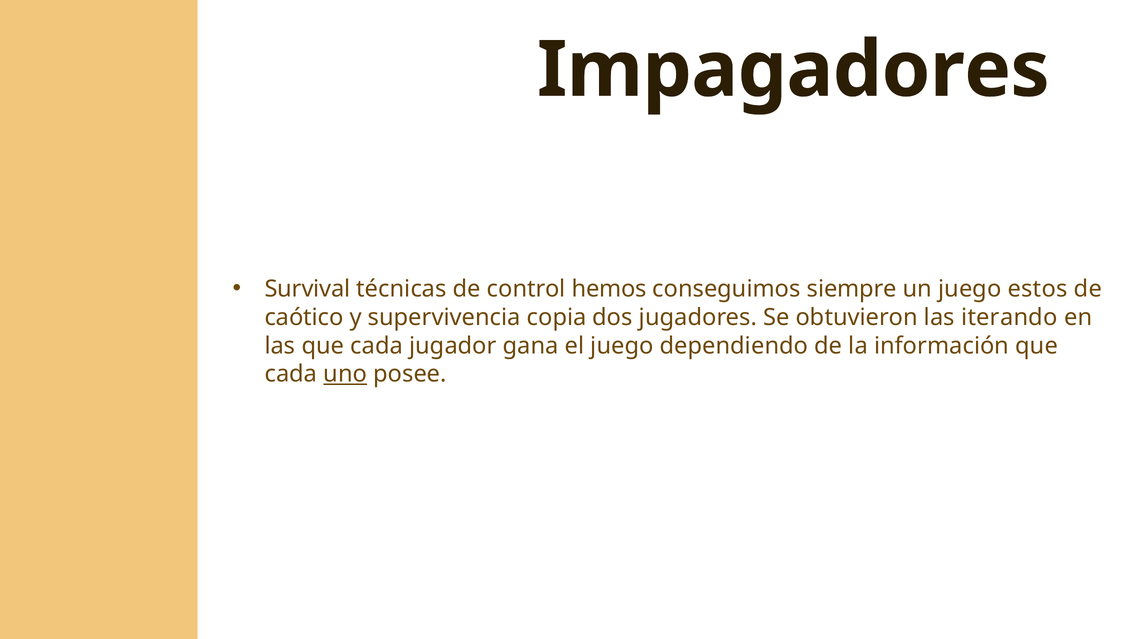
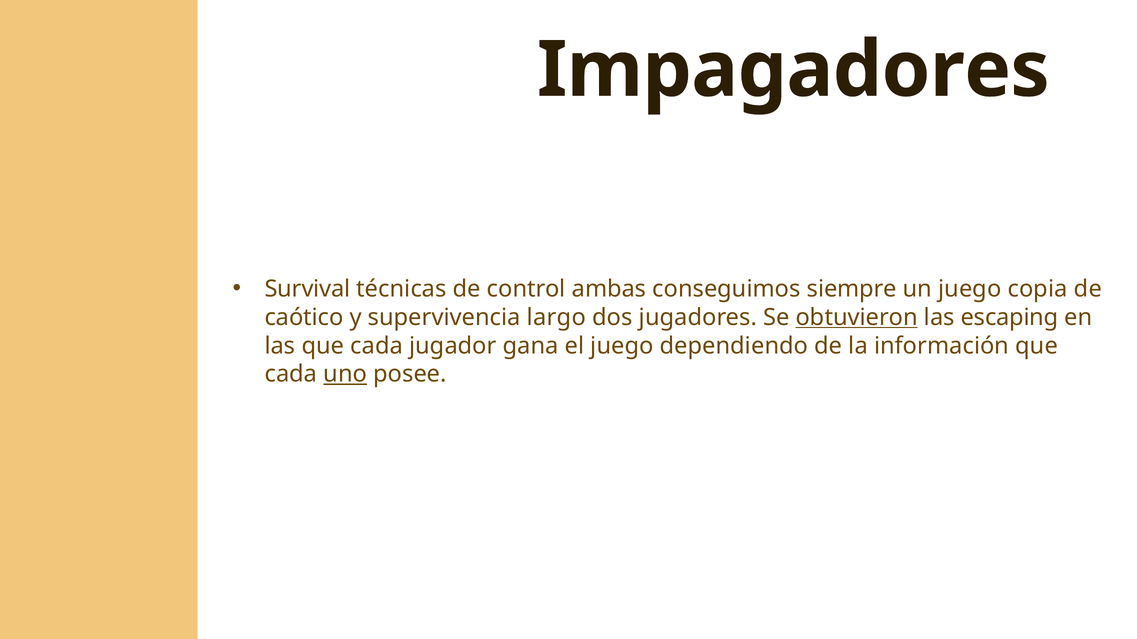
hemos: hemos -> ambas
estos: estos -> copia
copia: copia -> largo
obtuvieron underline: none -> present
iterando: iterando -> escaping
